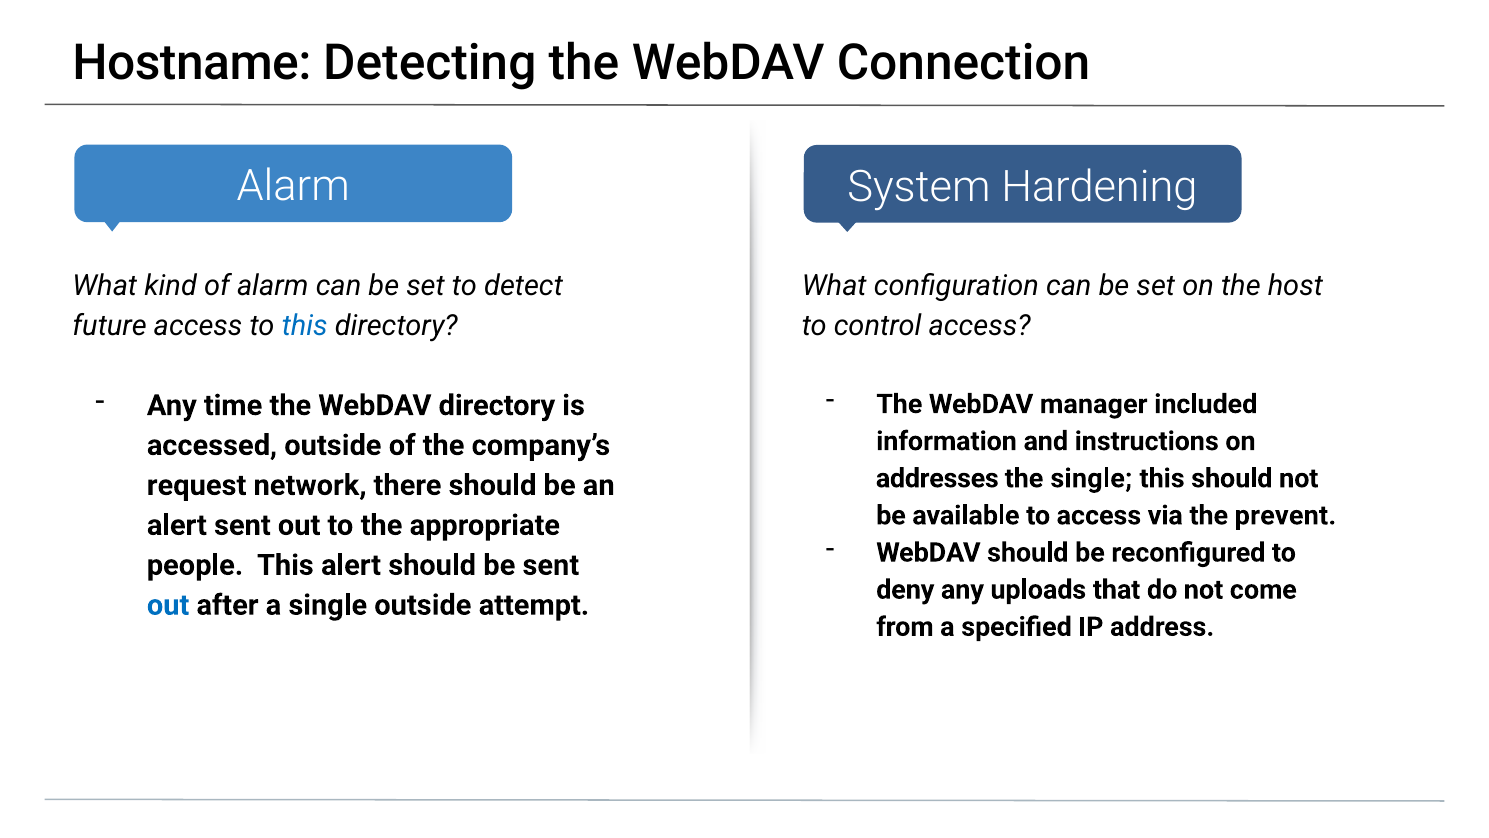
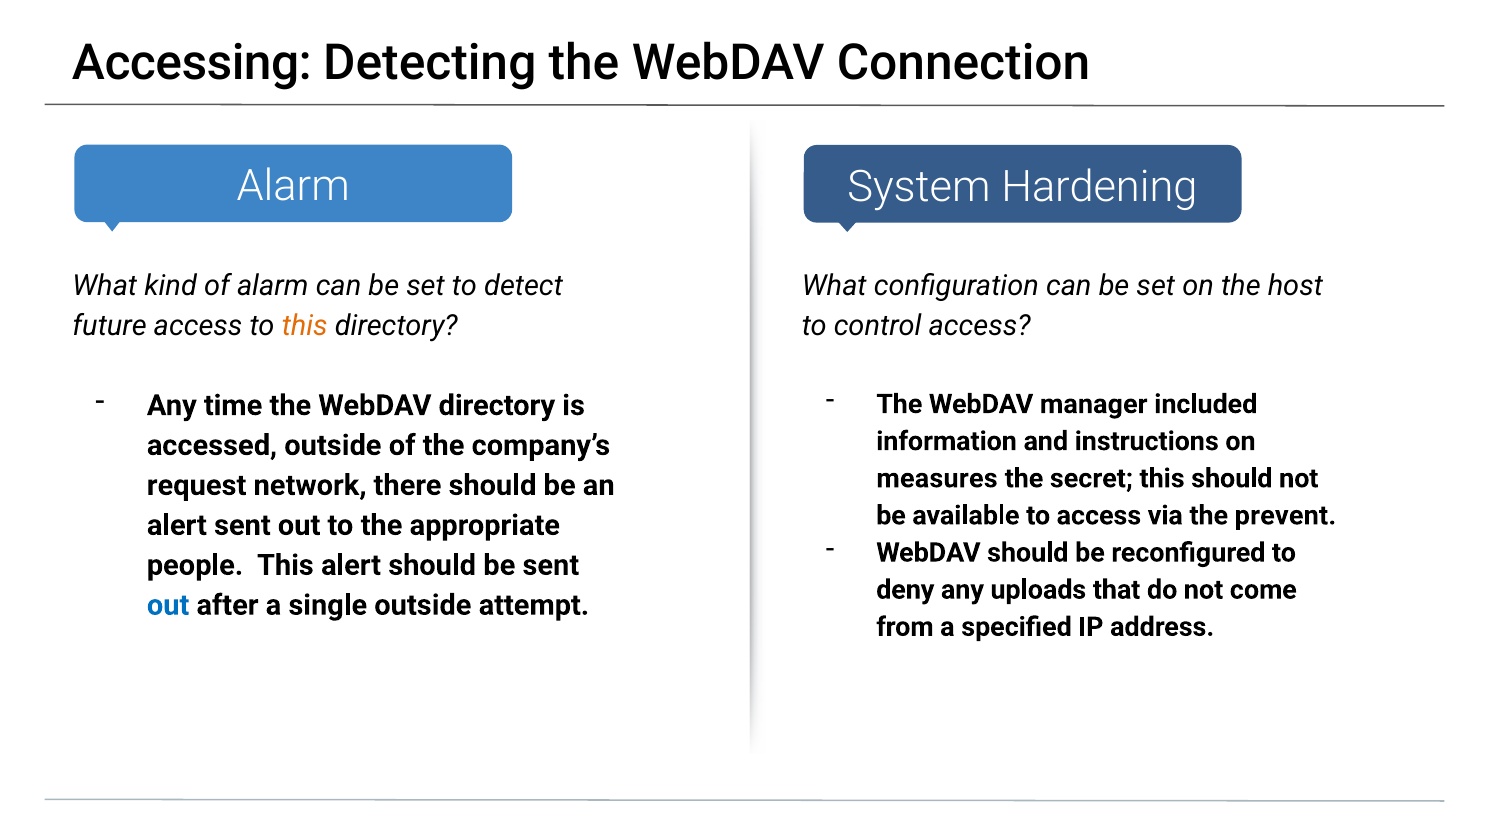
Hostname: Hostname -> Accessing
this at (305, 325) colour: blue -> orange
addresses: addresses -> measures
the single: single -> secret
